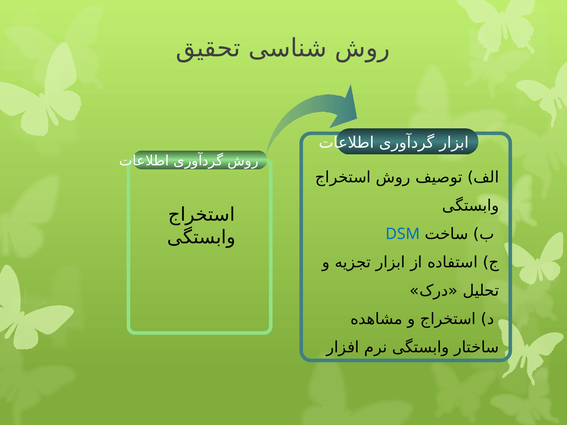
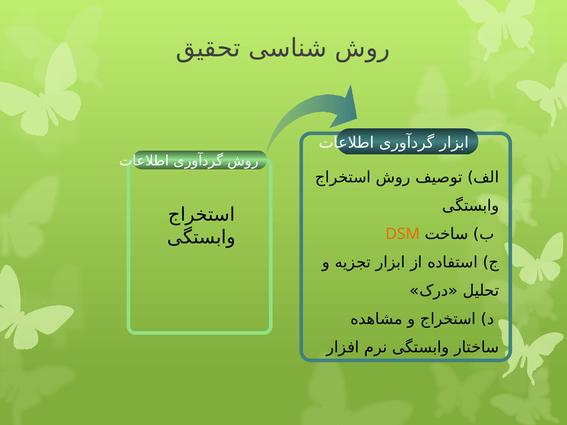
DSM colour: blue -> orange
